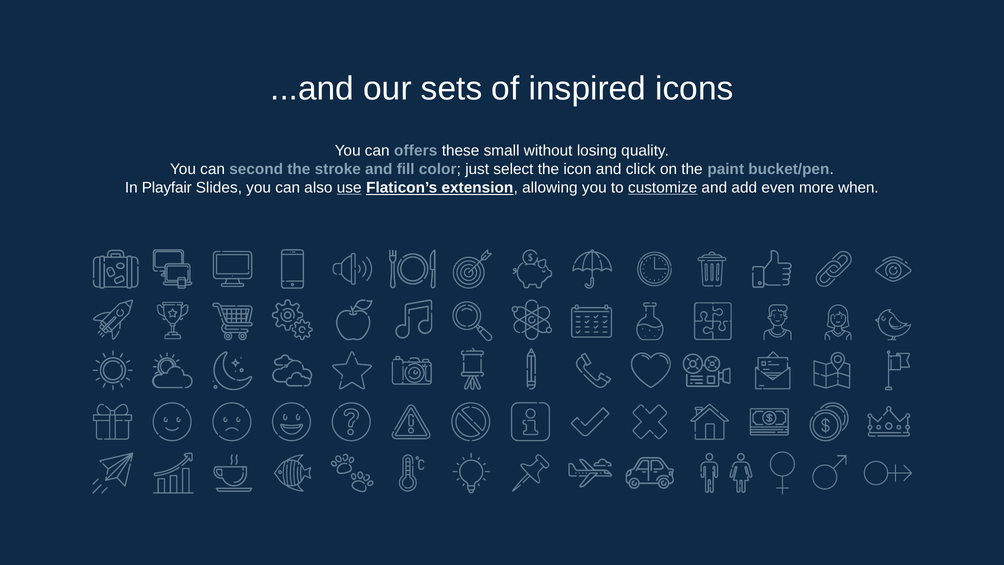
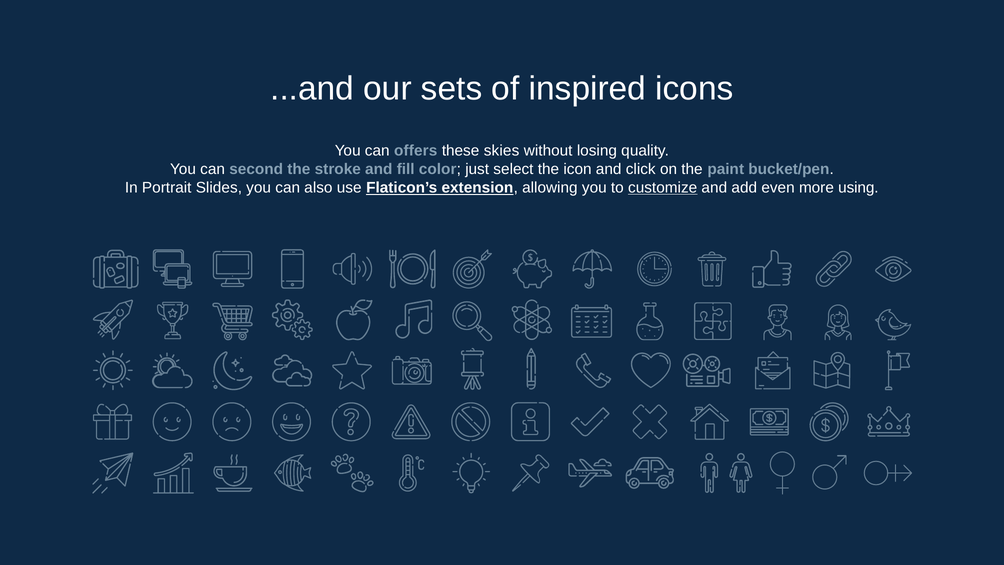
small: small -> skies
Playfair: Playfair -> Portrait
use underline: present -> none
when: when -> using
